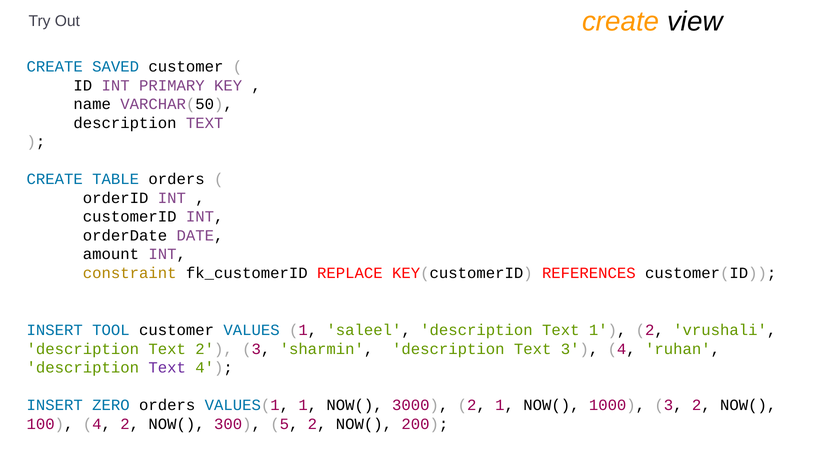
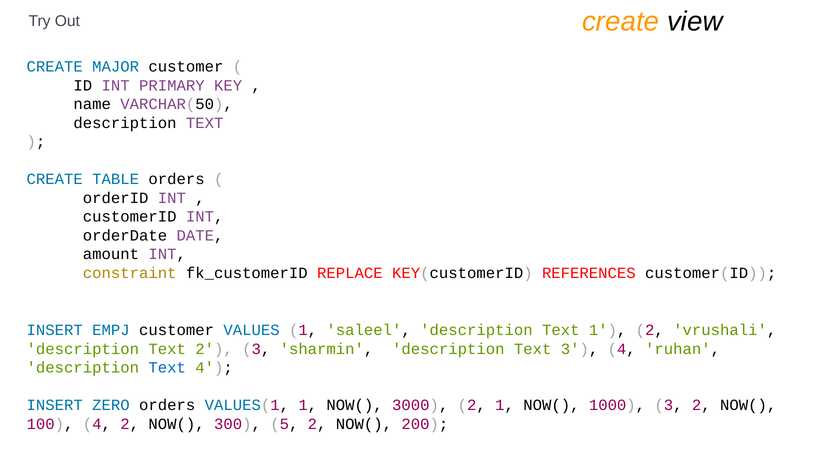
SAVED: SAVED -> MAJOR
TOOL: TOOL -> EMPJ
Text at (167, 367) colour: purple -> blue
